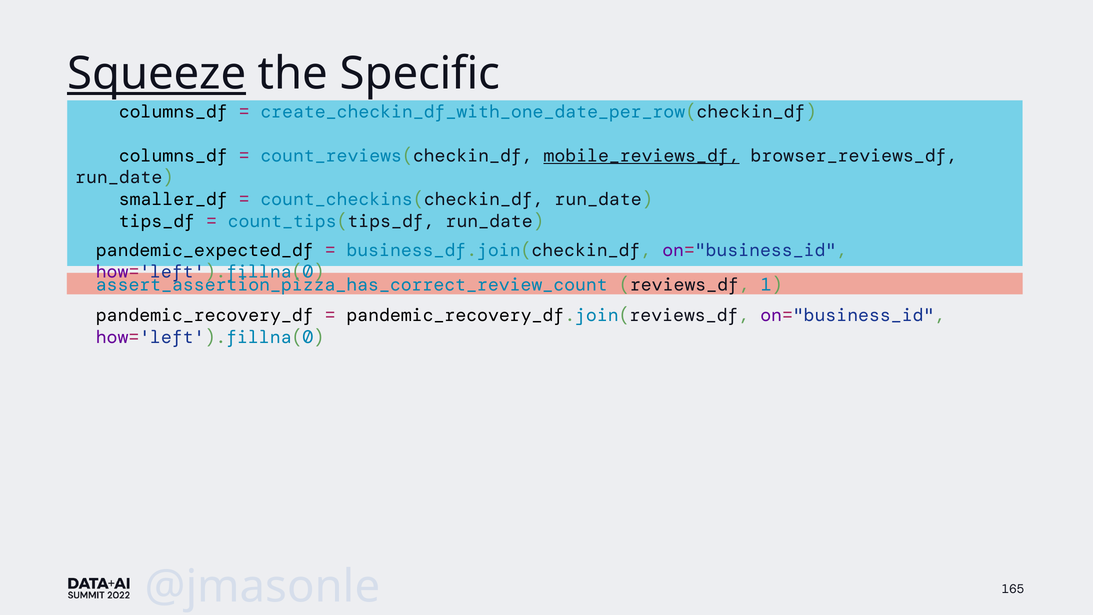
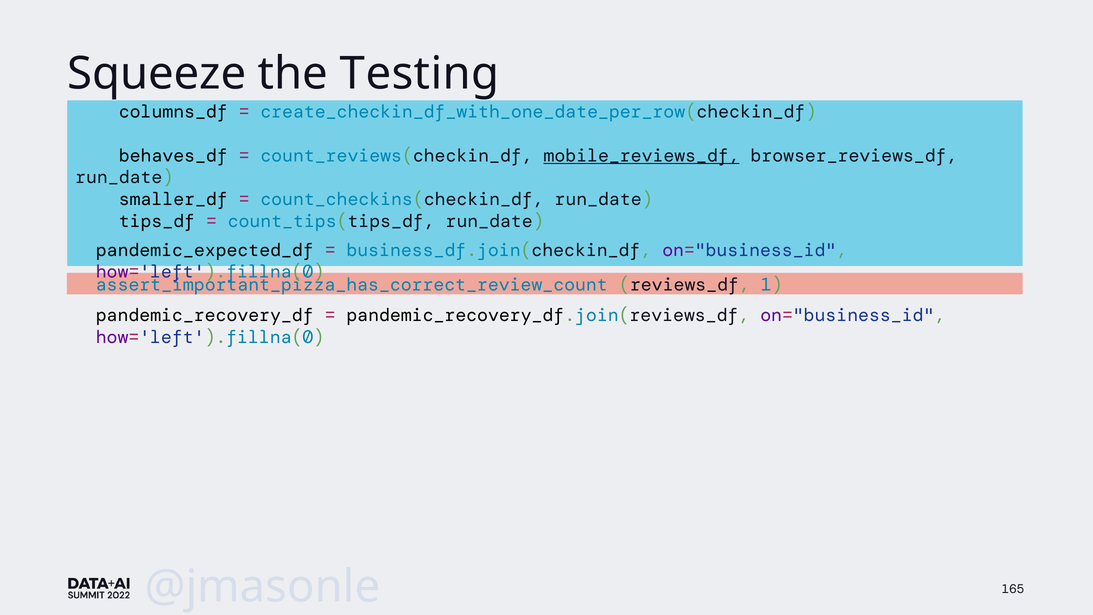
Squeeze underline: present -> none
Specific: Specific -> Testing
columns_df at (173, 156): columns_df -> behaves_df
assert_assertion_pizza_has_correct_review_count: assert_assertion_pizza_has_correct_review_count -> assert_important_pizza_has_correct_review_count
